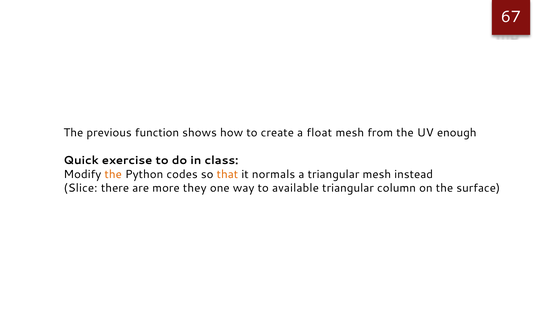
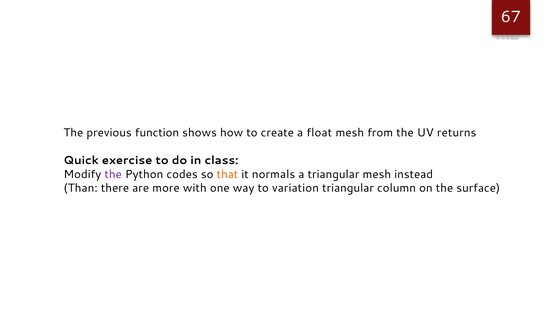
enough: enough -> returns
the at (113, 175) colour: orange -> purple
Slice: Slice -> Than
they: they -> with
available: available -> variation
